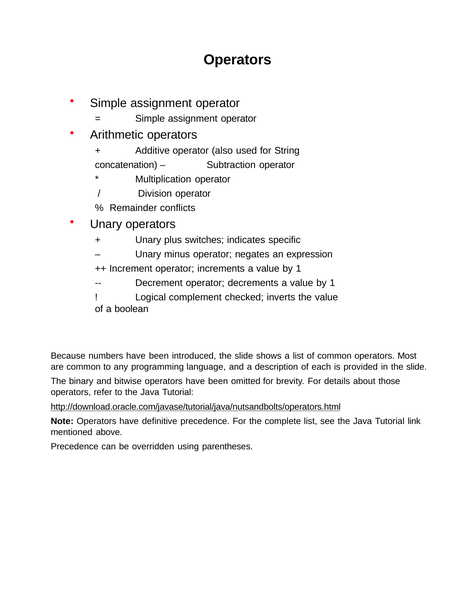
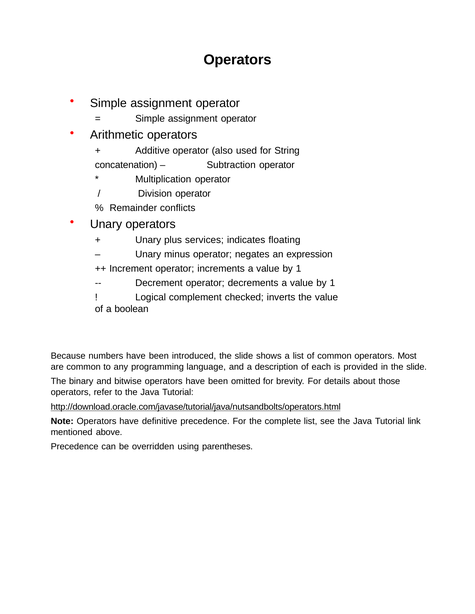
switches: switches -> services
specific: specific -> floating
